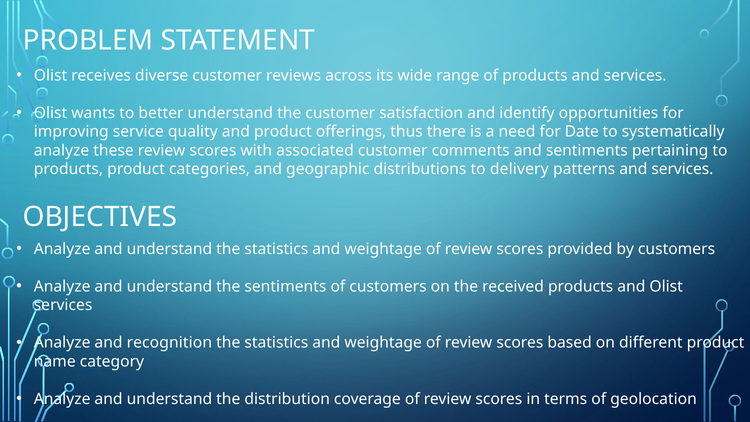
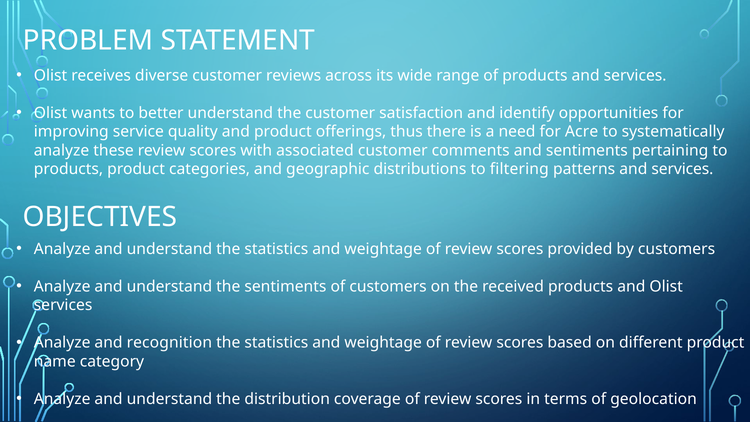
Date: Date -> Acre
delivery: delivery -> filtering
